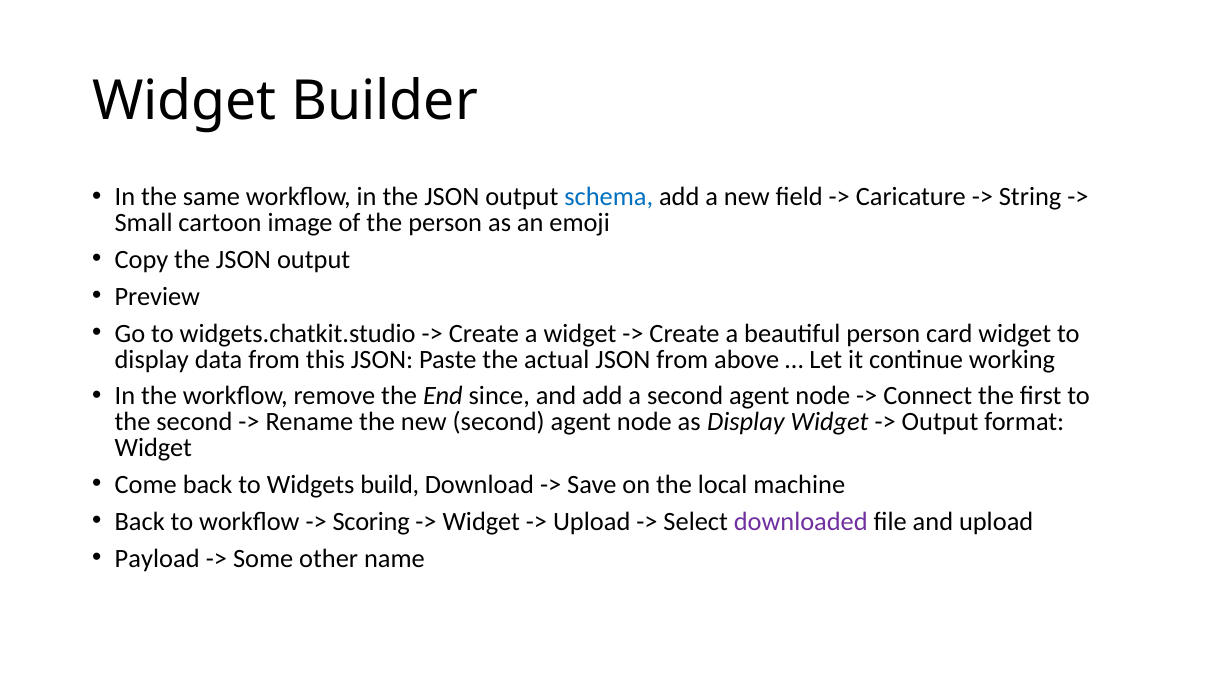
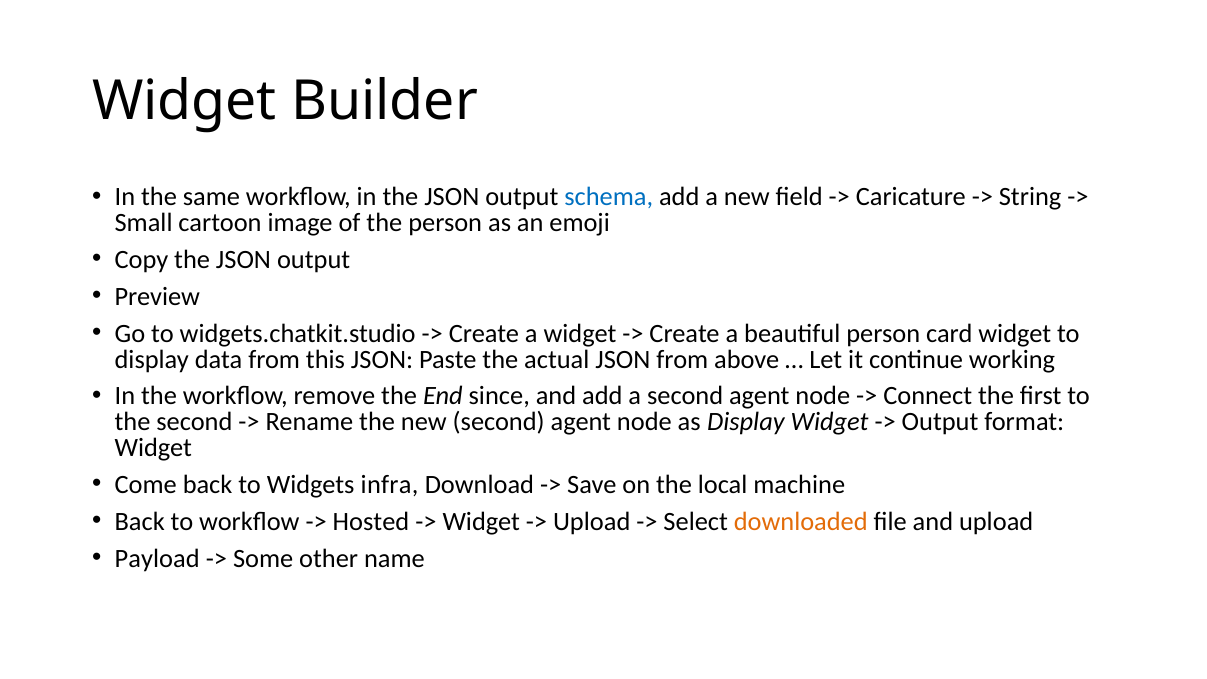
build: build -> infra
Scoring: Scoring -> Hosted
downloaded colour: purple -> orange
